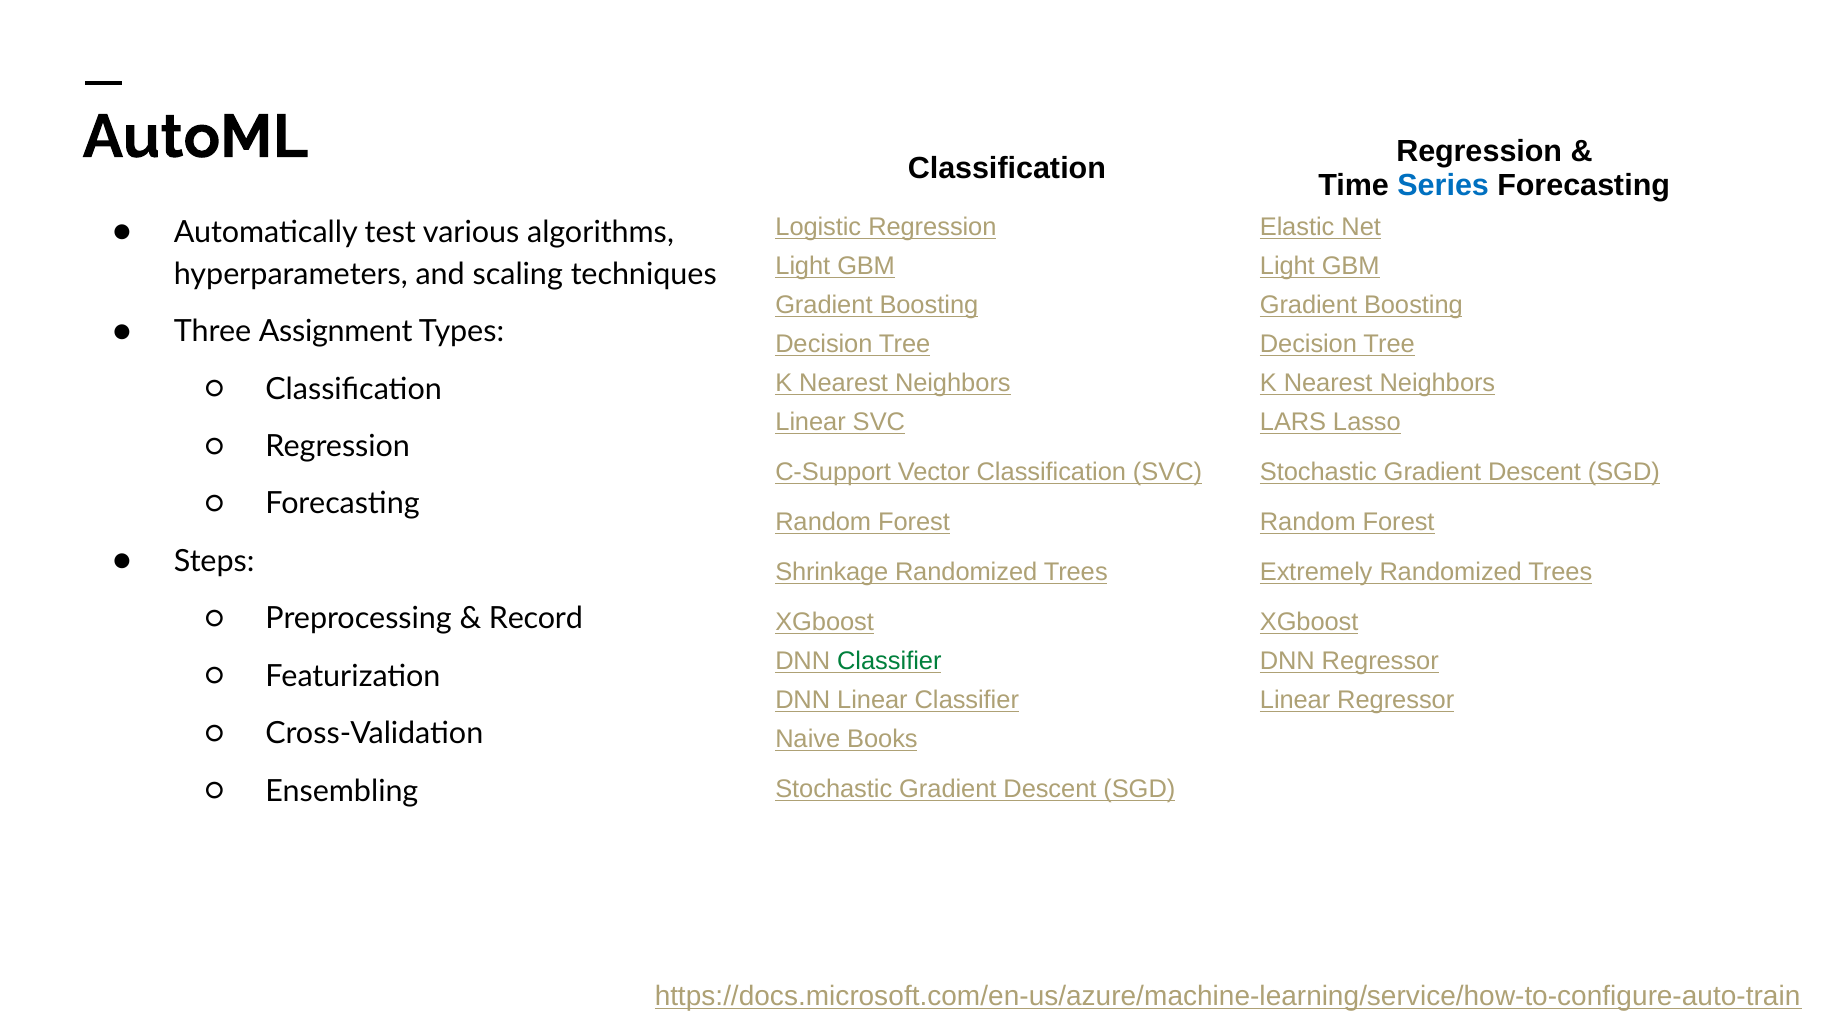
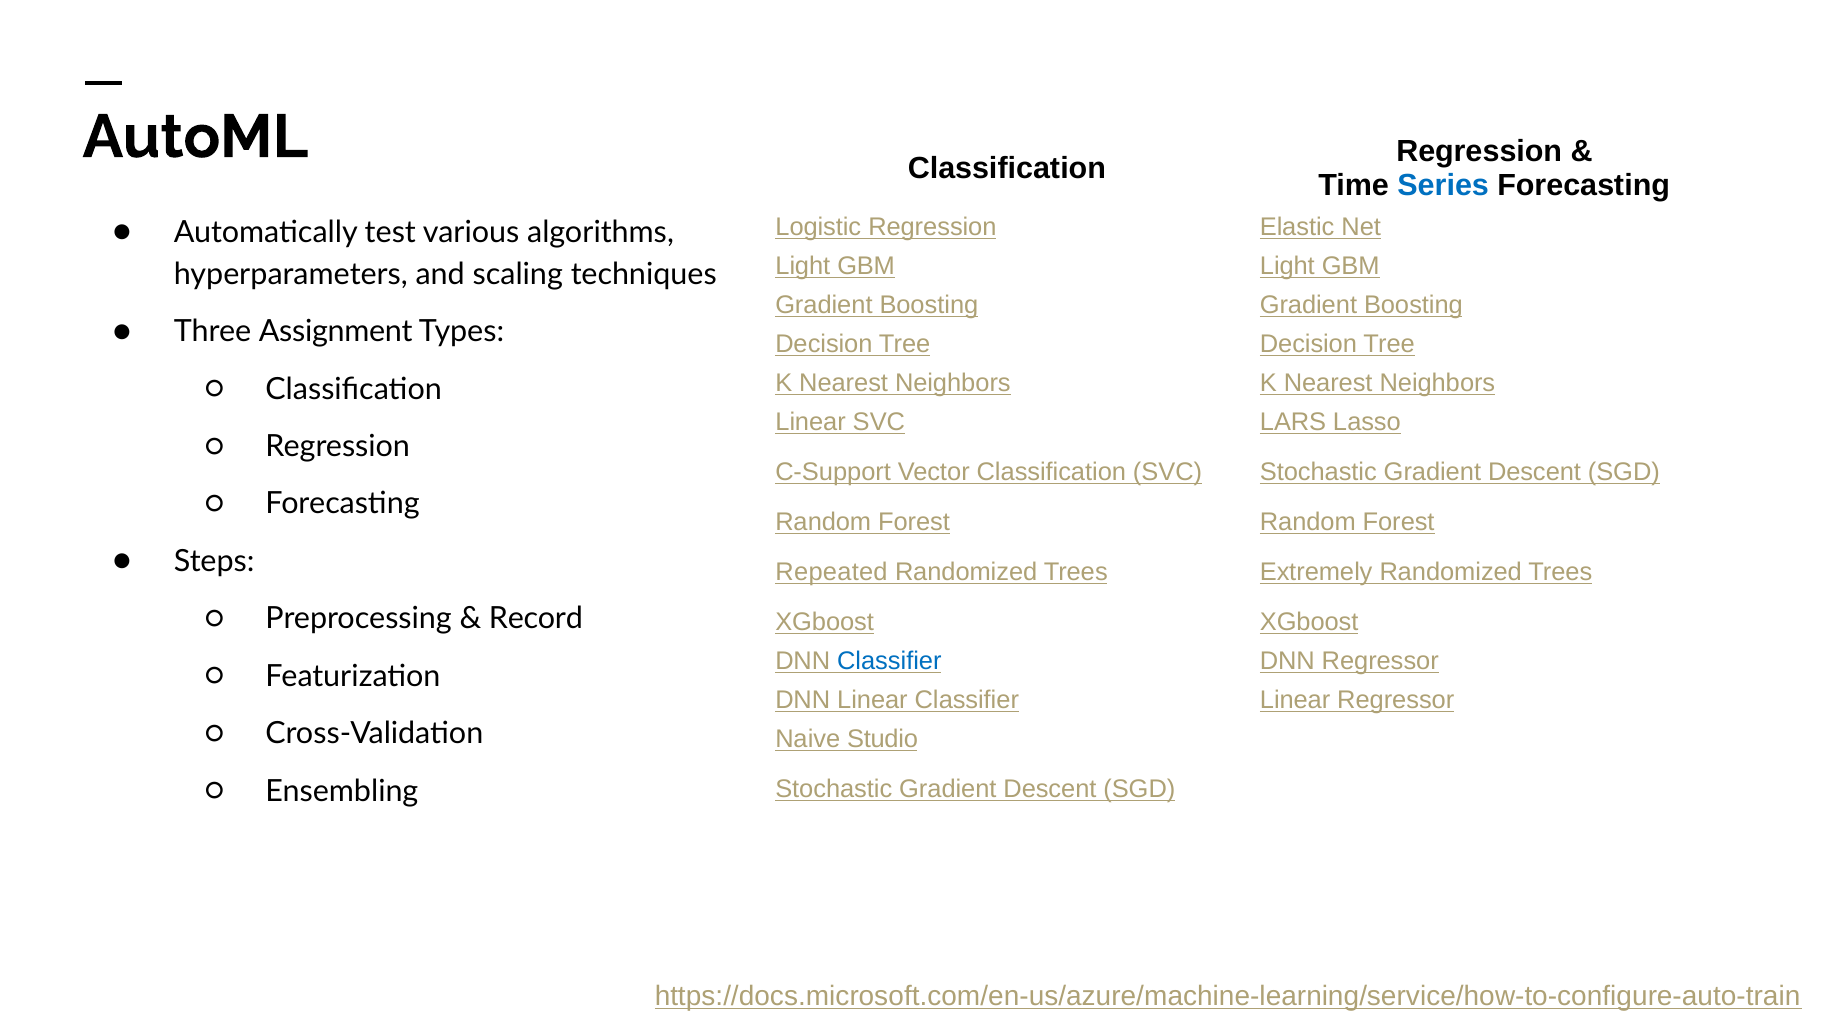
Shrinkage: Shrinkage -> Repeated
Classifier at (889, 661) colour: green -> blue
Books: Books -> Studio
